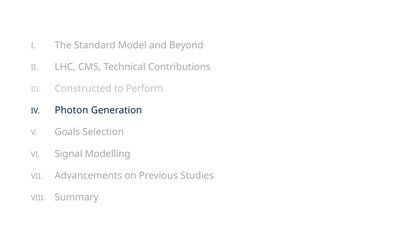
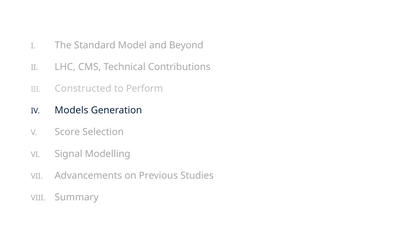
Photon: Photon -> Models
Goals: Goals -> Score
